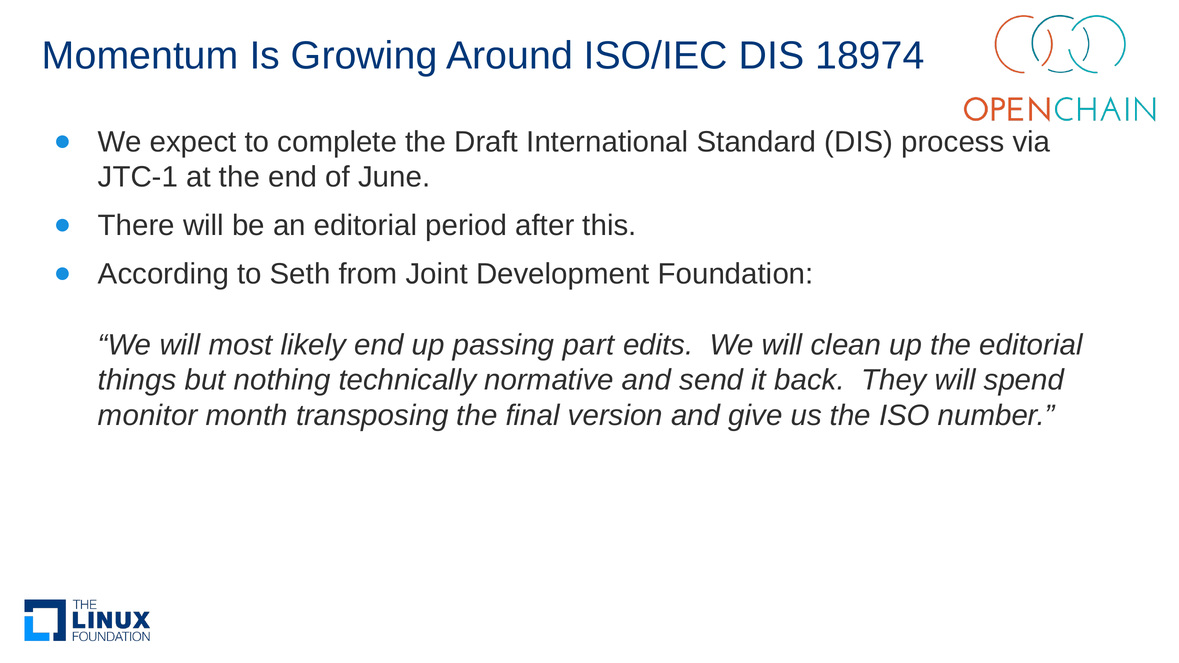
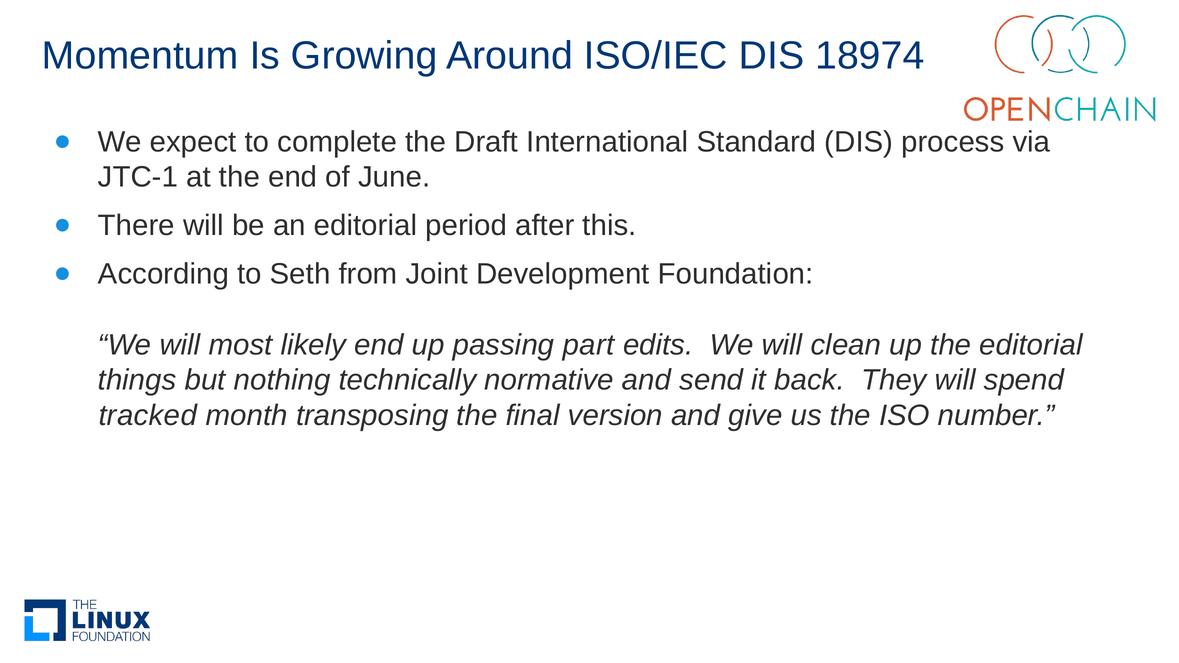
monitor: monitor -> tracked
